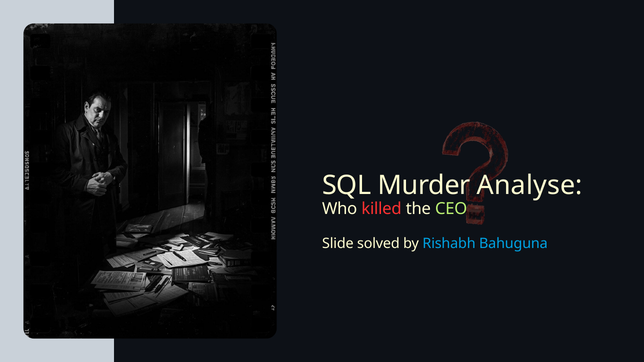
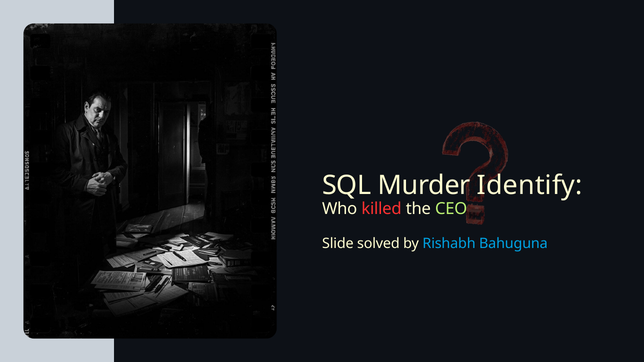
Analyse: Analyse -> Identify
